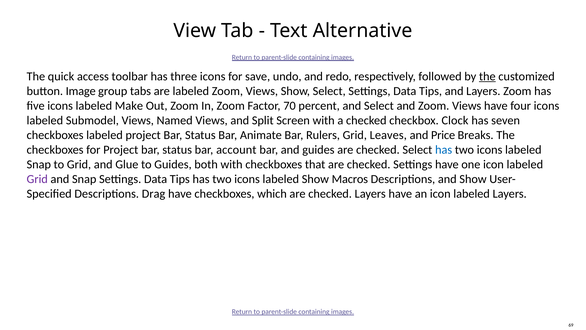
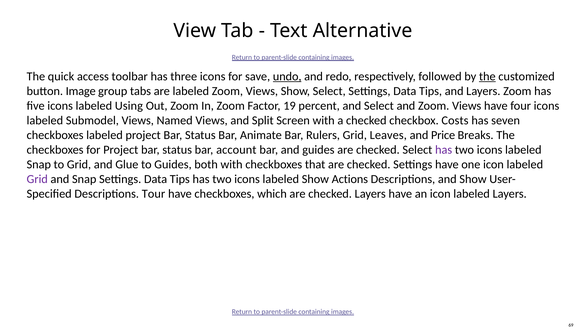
undo underline: none -> present
Make: Make -> Using
70: 70 -> 19
Clock: Clock -> Costs
has at (444, 150) colour: blue -> purple
Macros: Macros -> Actions
Drag: Drag -> Tour
